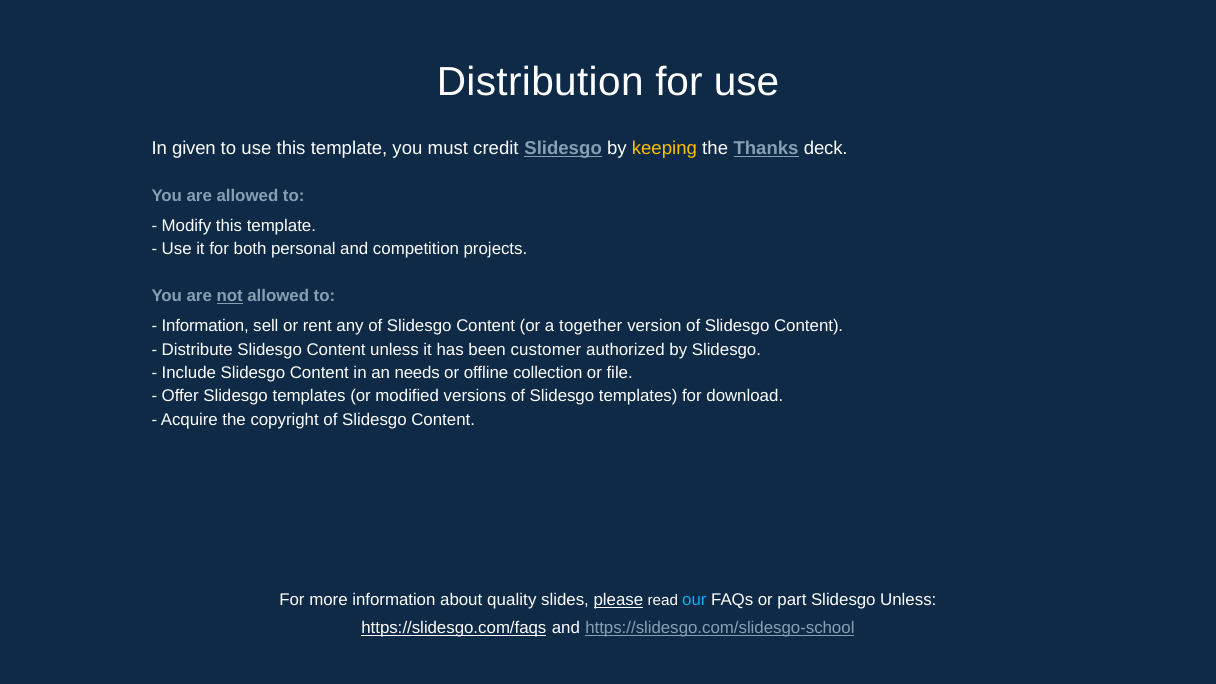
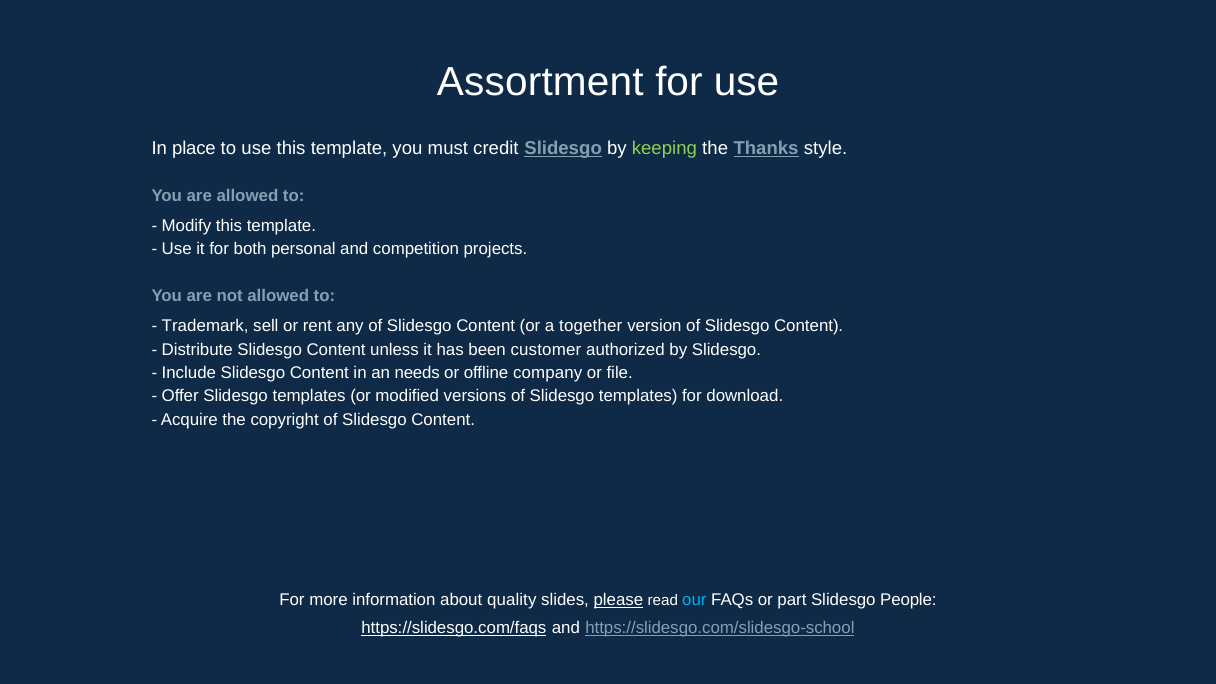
Distribution: Distribution -> Assortment
given: given -> place
keeping colour: yellow -> light green
deck: deck -> style
not underline: present -> none
Information at (205, 326): Information -> Trademark
collection: collection -> company
Slidesgo Unless: Unless -> People
